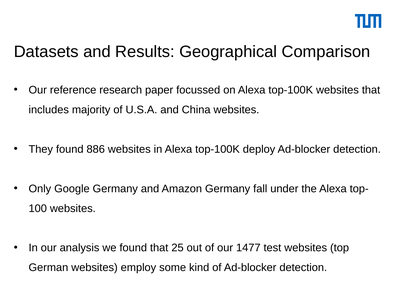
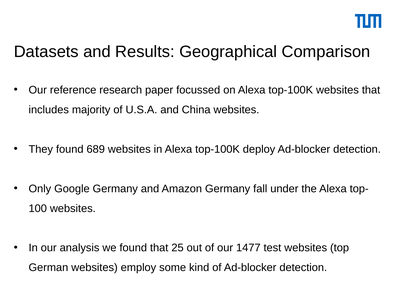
886: 886 -> 689
